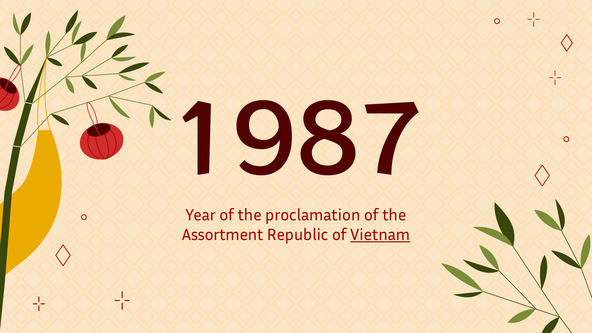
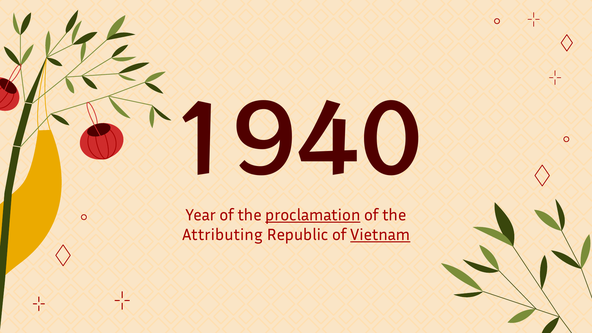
1987: 1987 -> 1940
proclamation underline: none -> present
Assortment: Assortment -> Attributing
